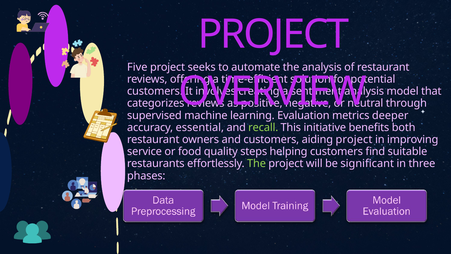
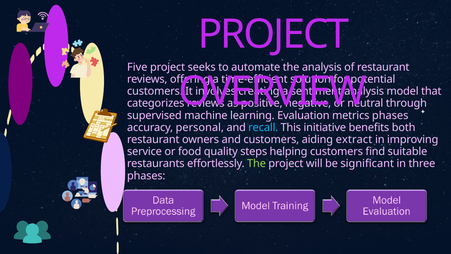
deeper at (390, 115): deeper -> phases
essential: essential -> personal
recall colour: light green -> light blue
aiding project: project -> extract
